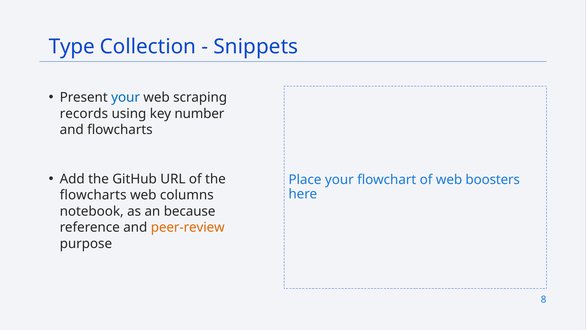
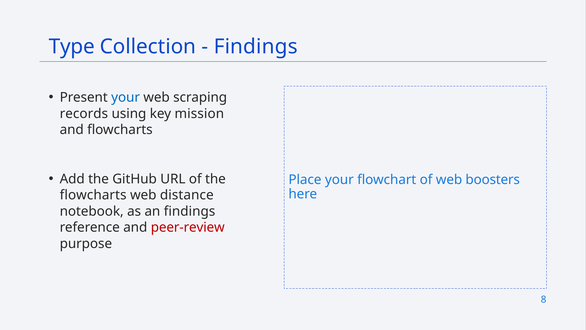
Snippets at (256, 46): Snippets -> Findings
number: number -> mission
columns: columns -> distance
an because: because -> findings
peer-review colour: orange -> red
